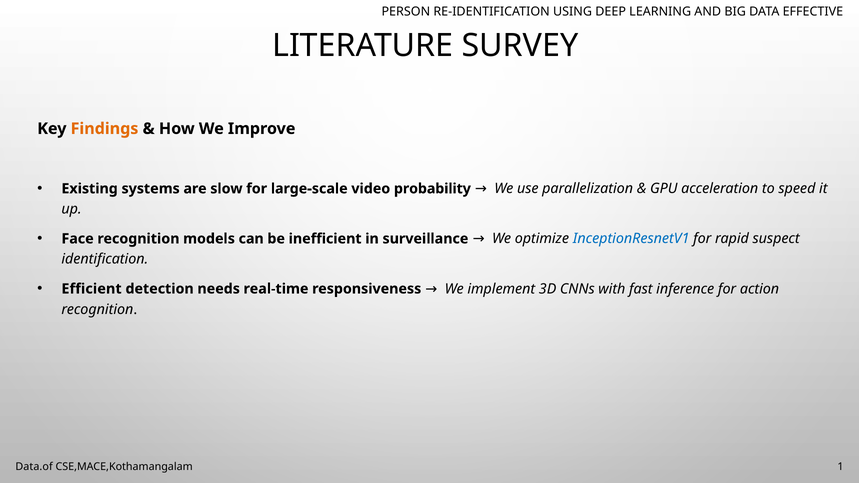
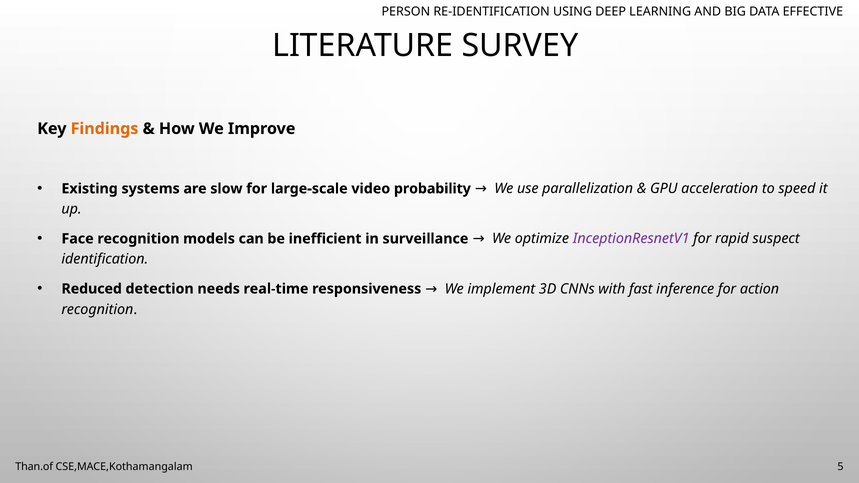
InceptionResnetV1 colour: blue -> purple
Efficient: Efficient -> Reduced
Data.of: Data.of -> Than.of
1: 1 -> 5
